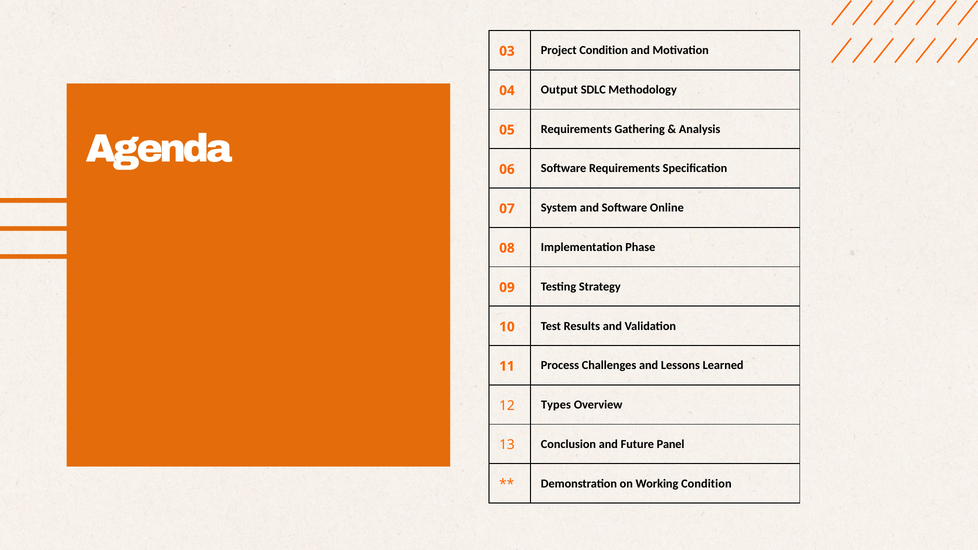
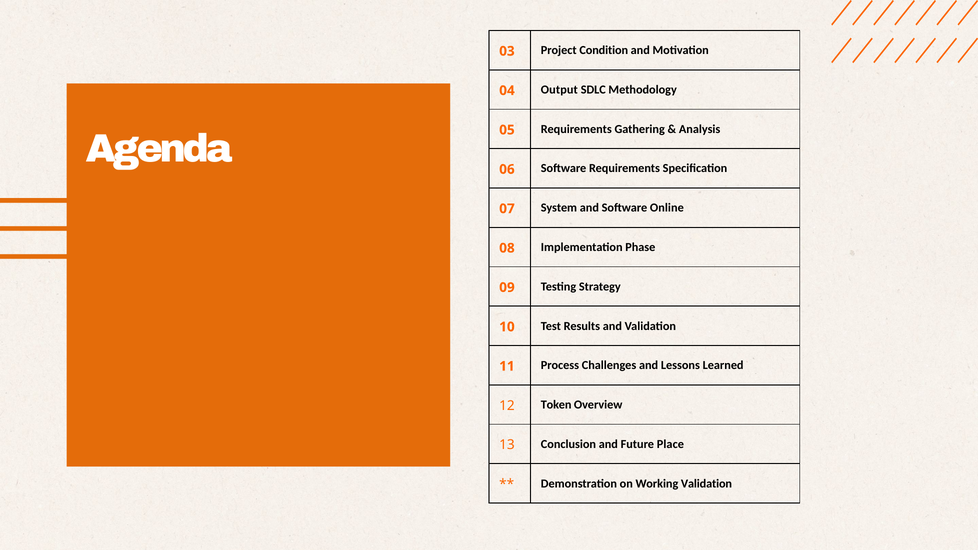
Types: Types -> Token
Panel: Panel -> Place
Working Condition: Condition -> Validation
